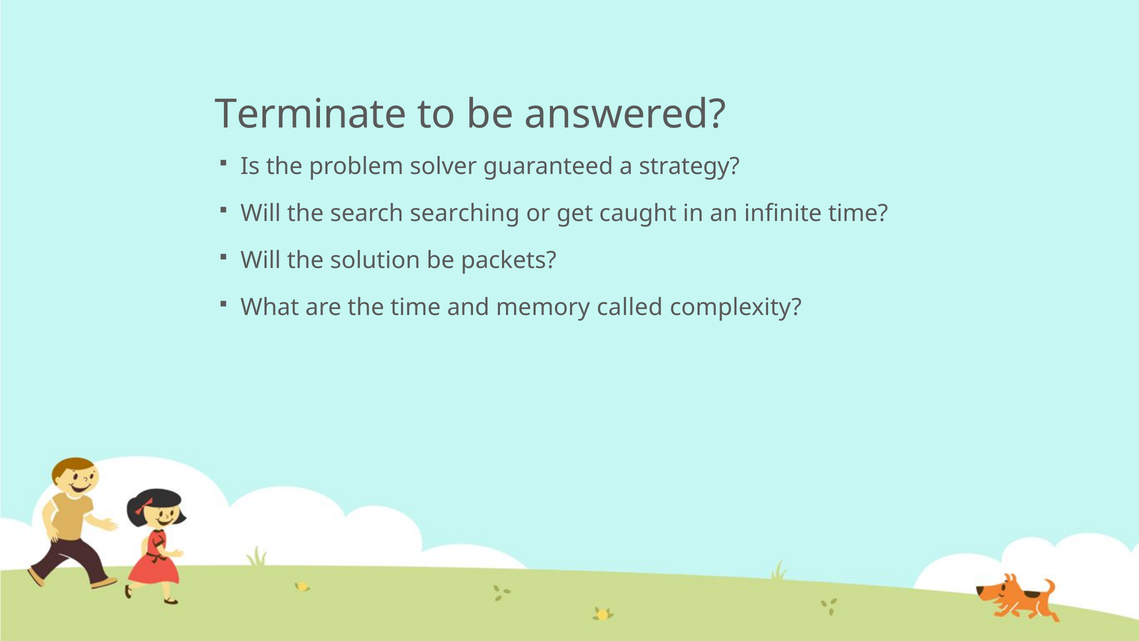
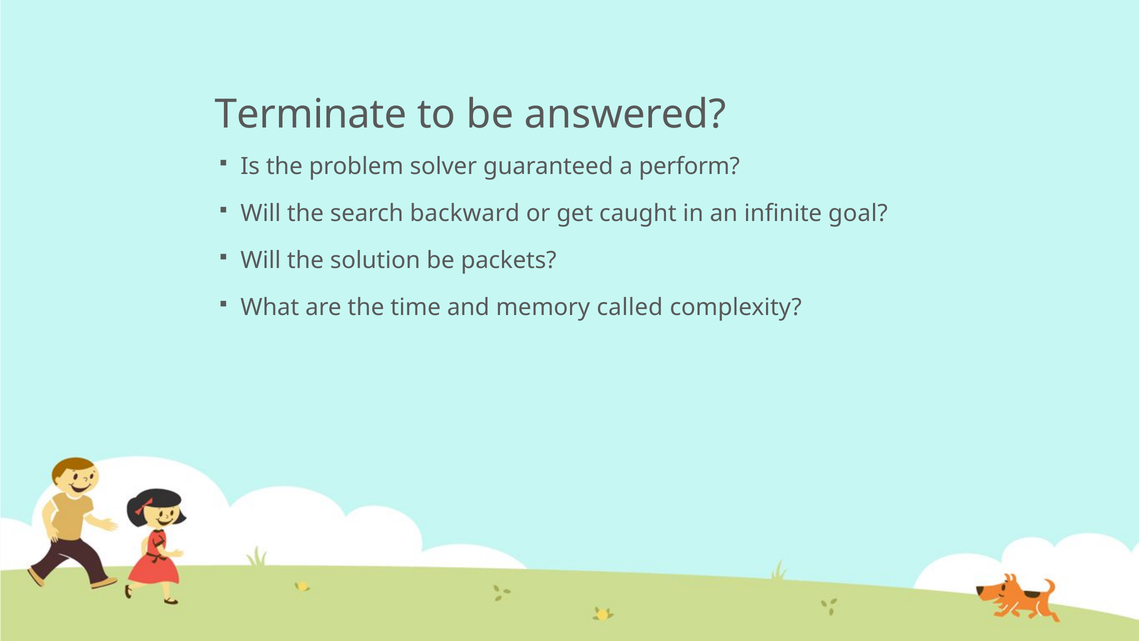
strategy: strategy -> perform
searching: searching -> backward
infinite time: time -> goal
